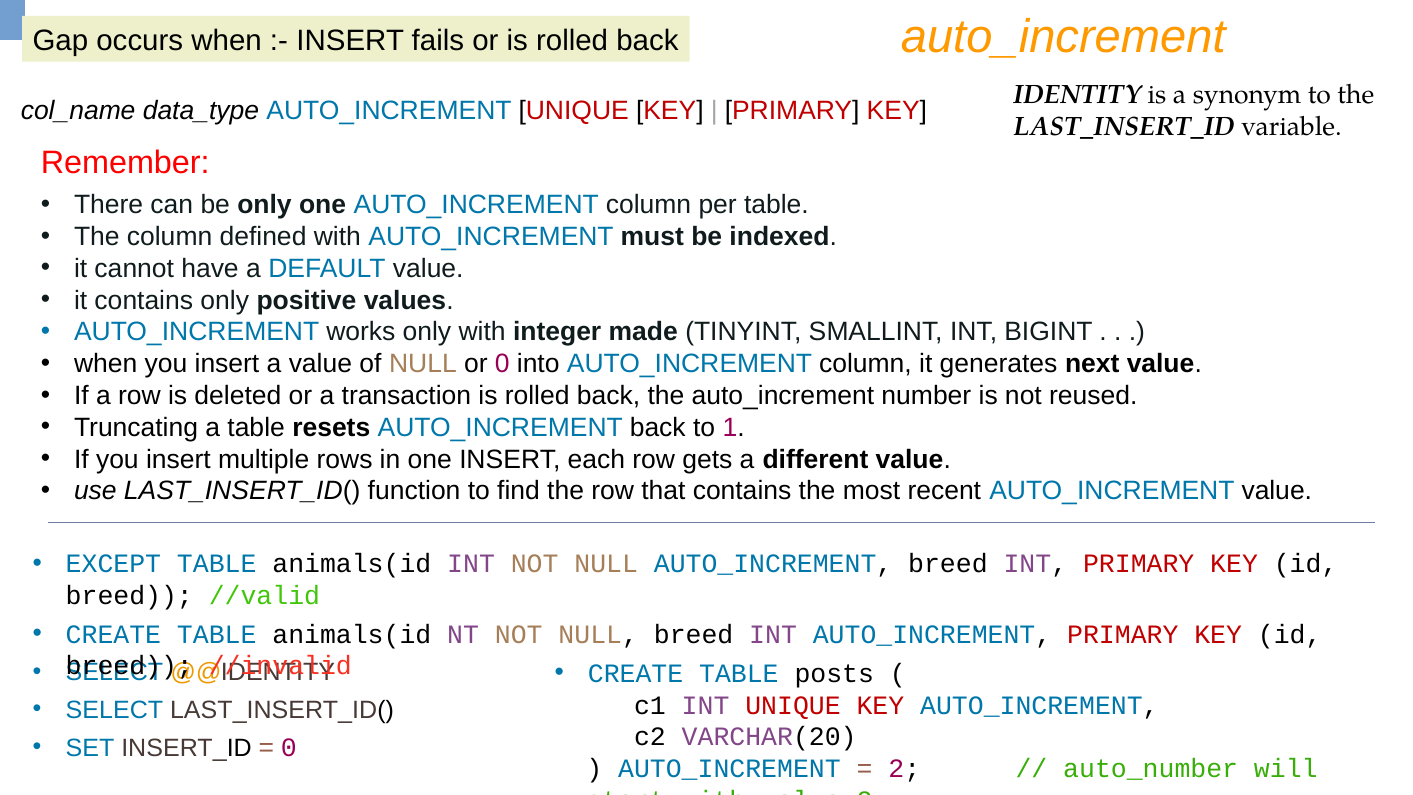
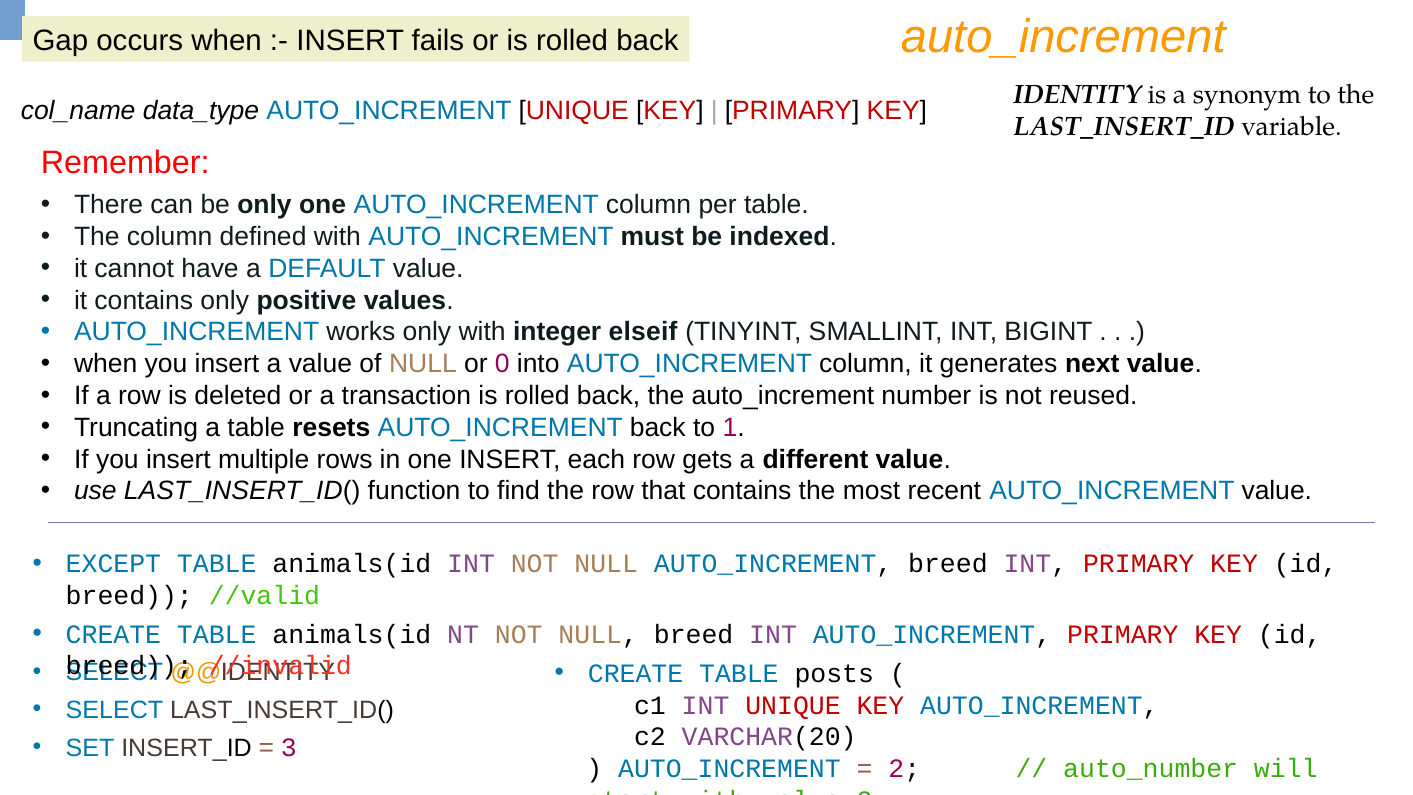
made: made -> elseif
0 at (289, 748): 0 -> 3
